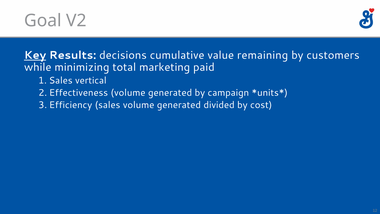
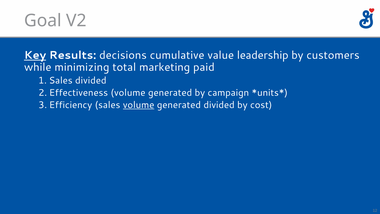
remaining: remaining -> leadership
vertical at (91, 80): vertical -> divided
volume at (139, 105) underline: none -> present
